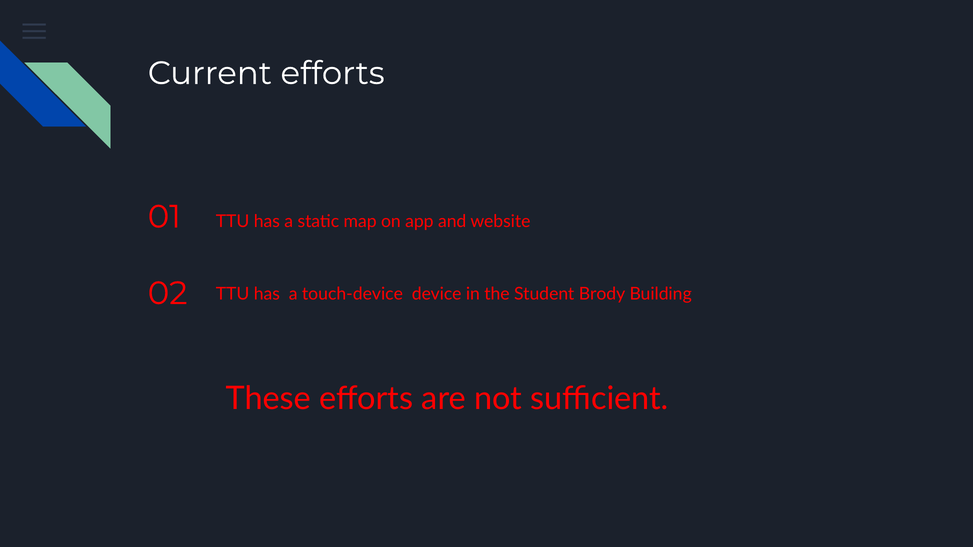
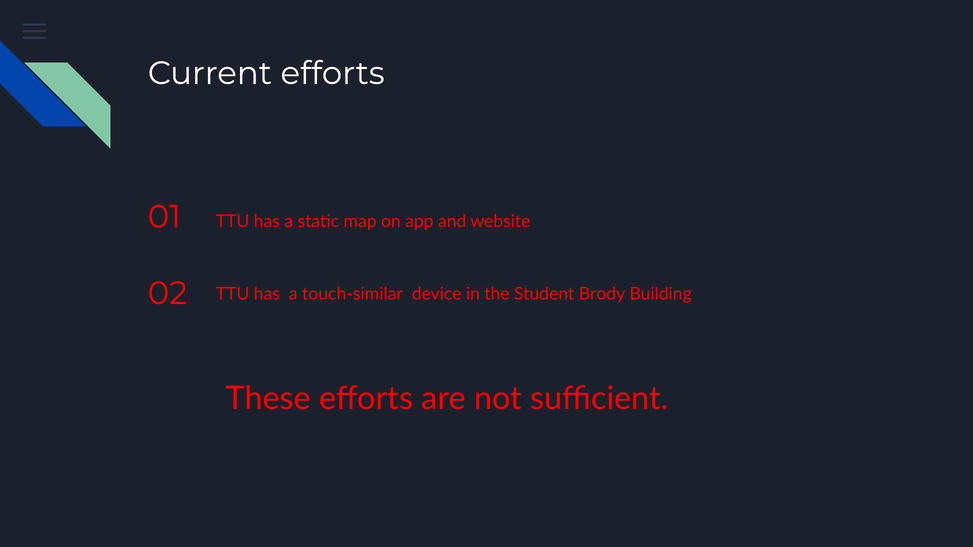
touch-device: touch-device -> touch-similar
